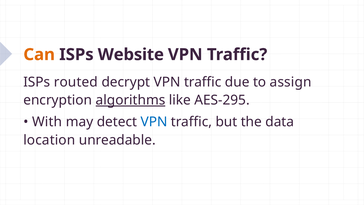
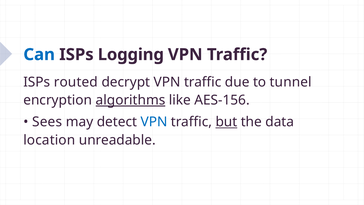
Can colour: orange -> blue
Website: Website -> Logging
assign: assign -> tunnel
AES-295: AES-295 -> AES-156
With: With -> Sees
but underline: none -> present
